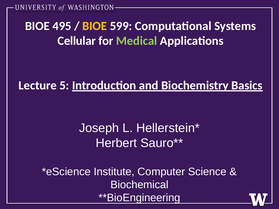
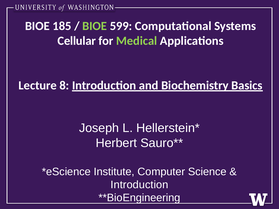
495: 495 -> 185
BIOE at (95, 26) colour: yellow -> light green
5: 5 -> 8
Biochemical at (140, 185): Biochemical -> Introduction
